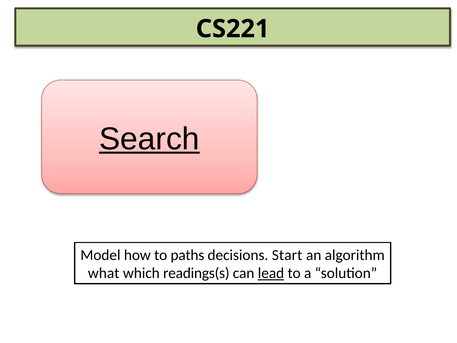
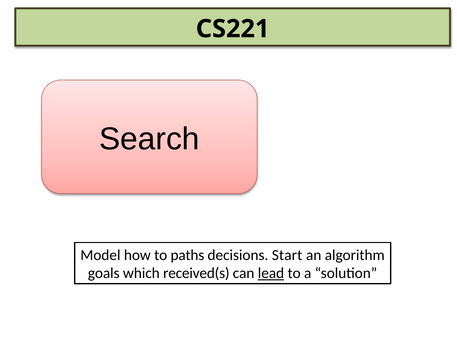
Search underline: present -> none
what: what -> goals
readings(s: readings(s -> received(s
